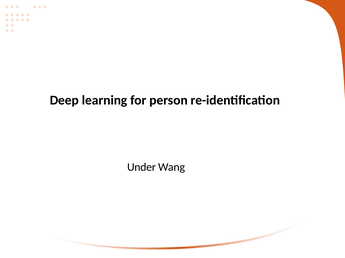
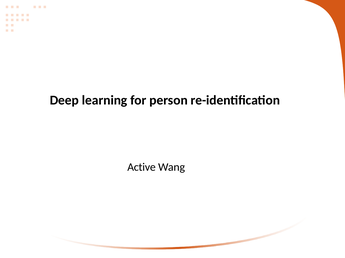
Under: Under -> Active
